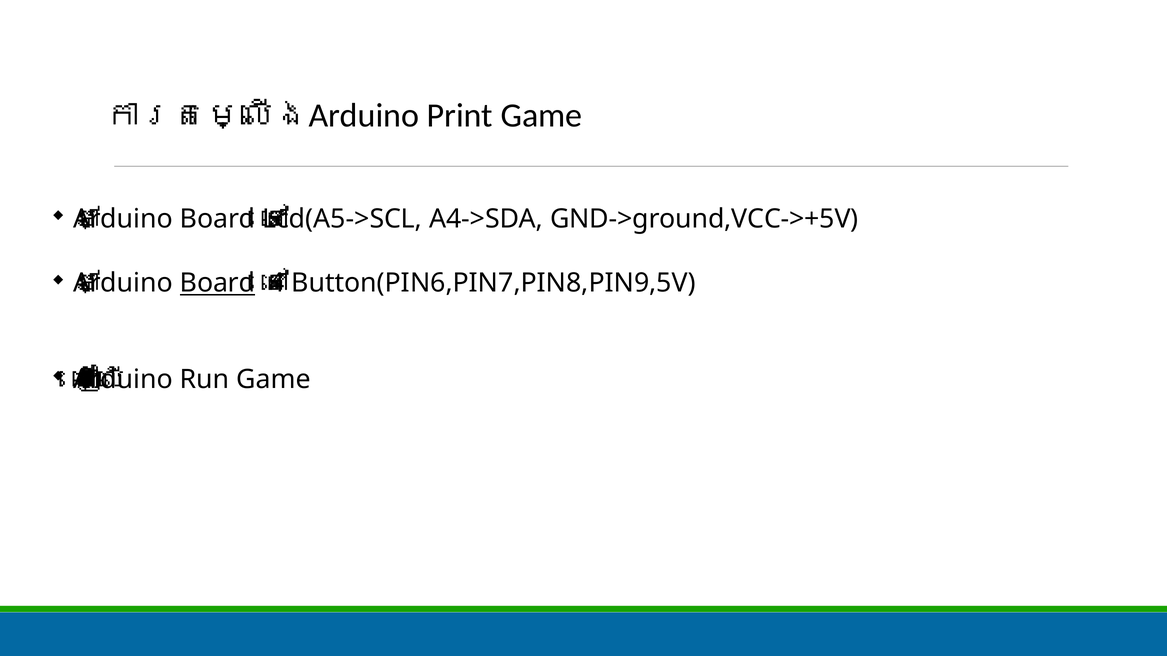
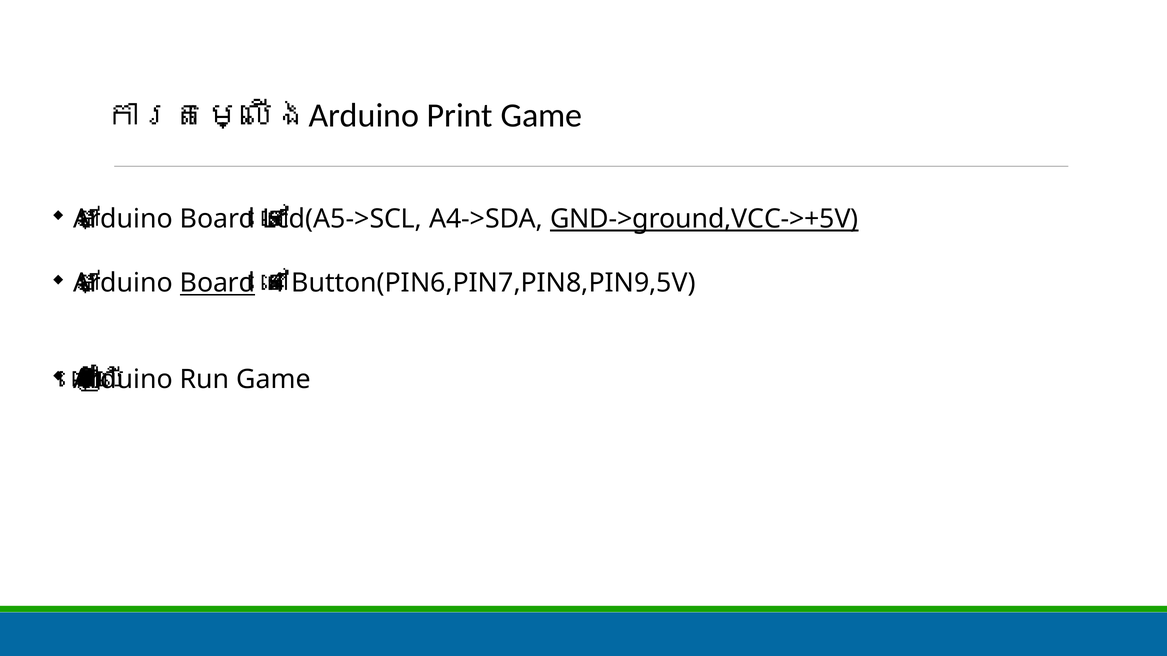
GND->ground,VCC->+5V underline: none -> present
